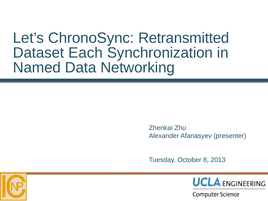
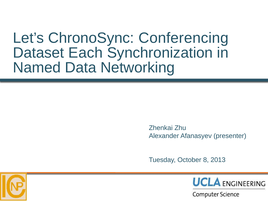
Retransmitted: Retransmitted -> Conferencing
